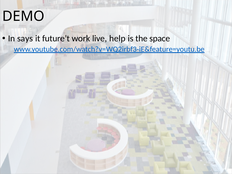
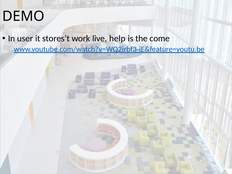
says: says -> user
future’t: future’t -> stores’t
space: space -> come
